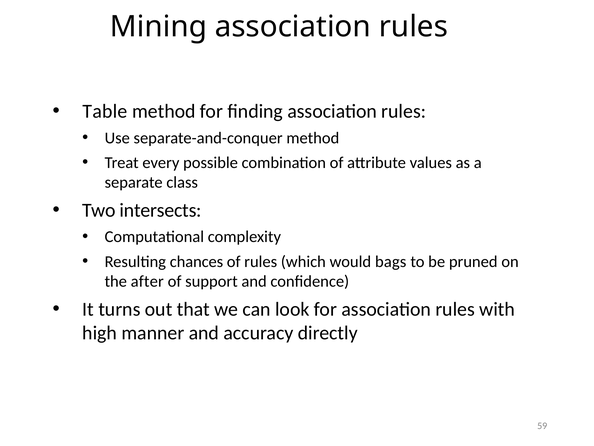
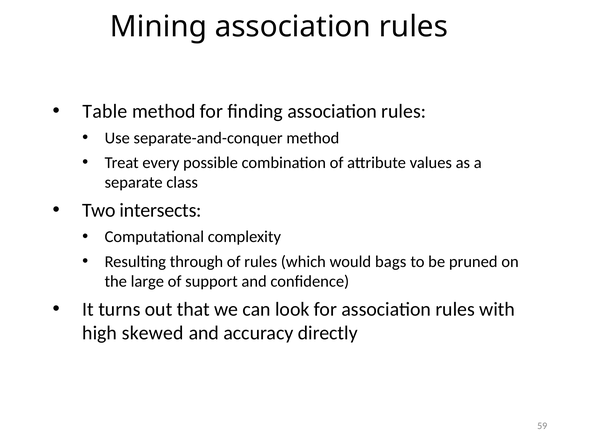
chances: chances -> through
after: after -> large
manner: manner -> skewed
